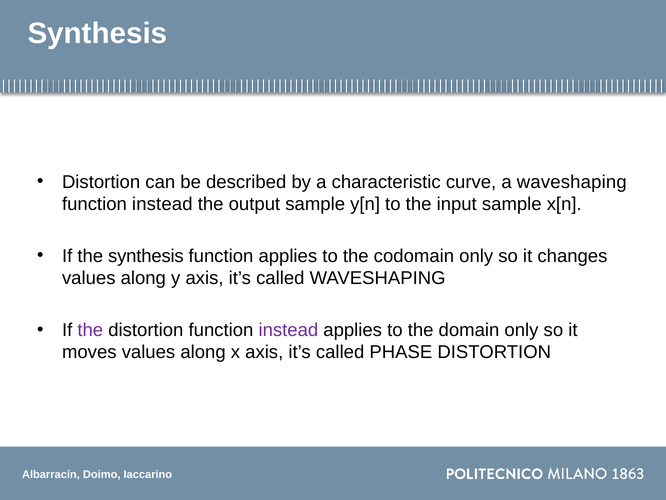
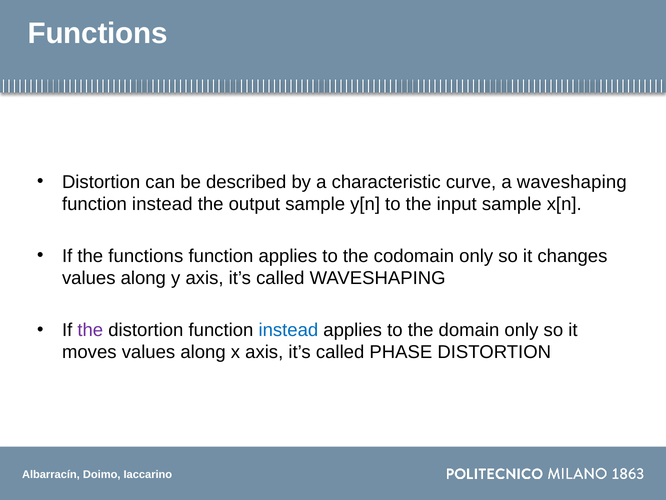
Synthesis at (97, 33): Synthesis -> Functions
the synthesis: synthesis -> functions
instead at (288, 330) colour: purple -> blue
